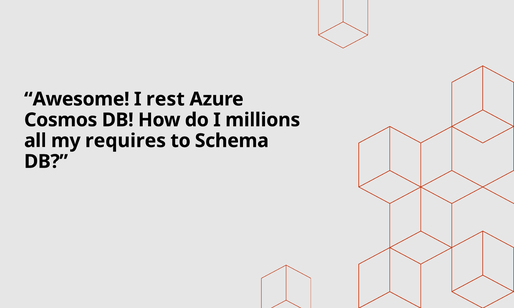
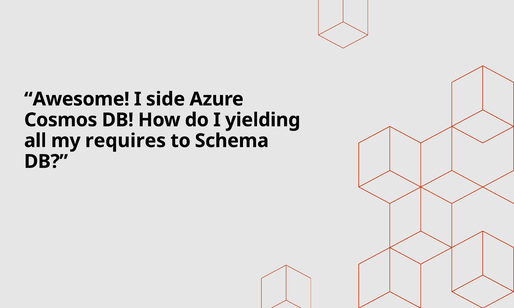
rest: rest -> side
millions: millions -> yielding
